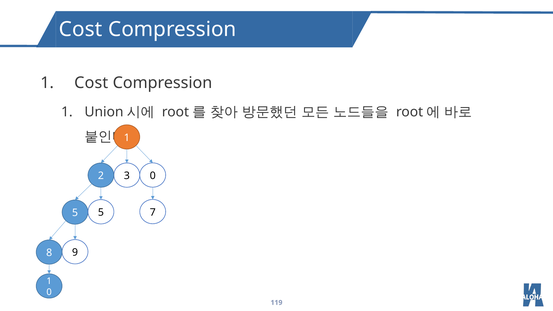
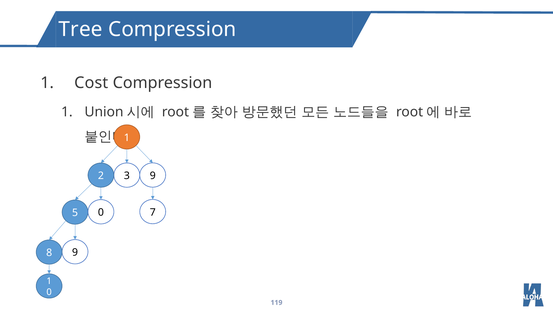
Cost at (81, 29): Cost -> Tree
2 0: 0 -> 9
5 5: 5 -> 0
